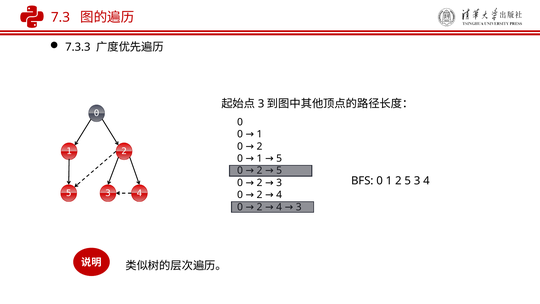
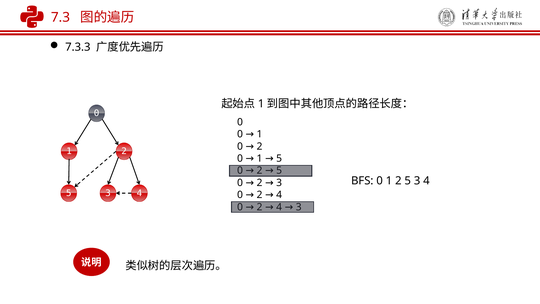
3 at (261, 104): 3 -> 1
